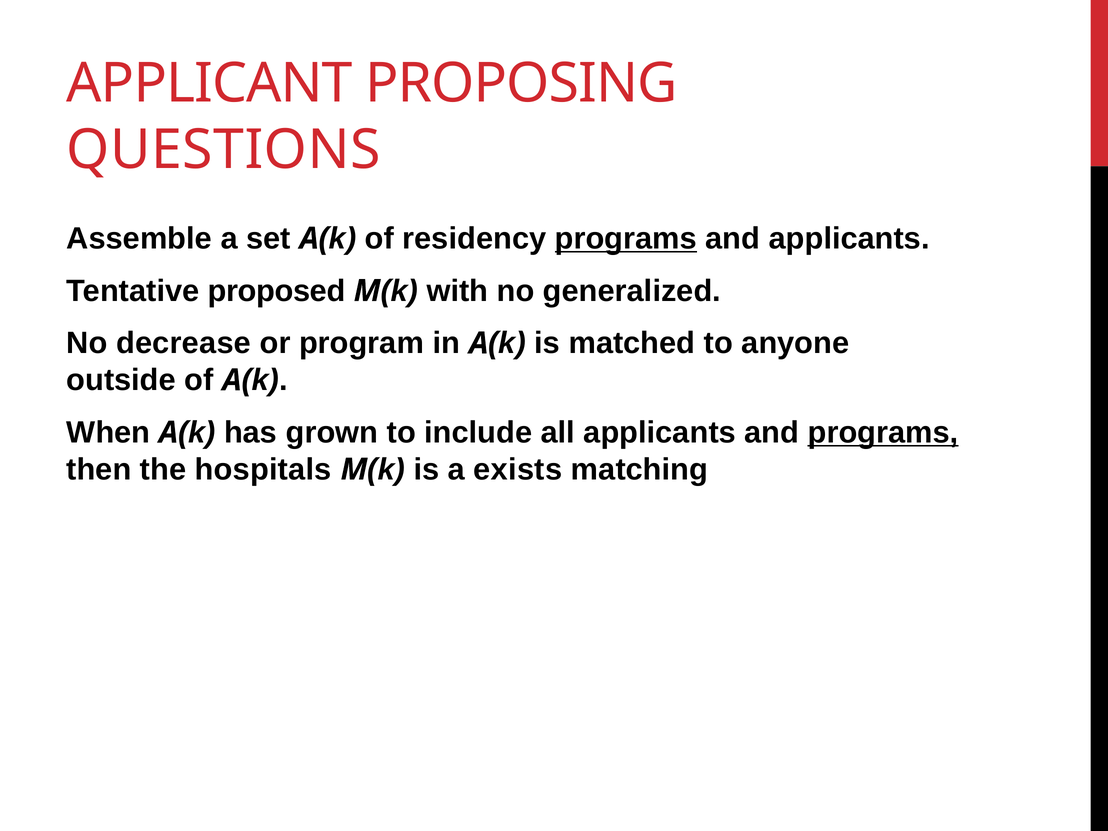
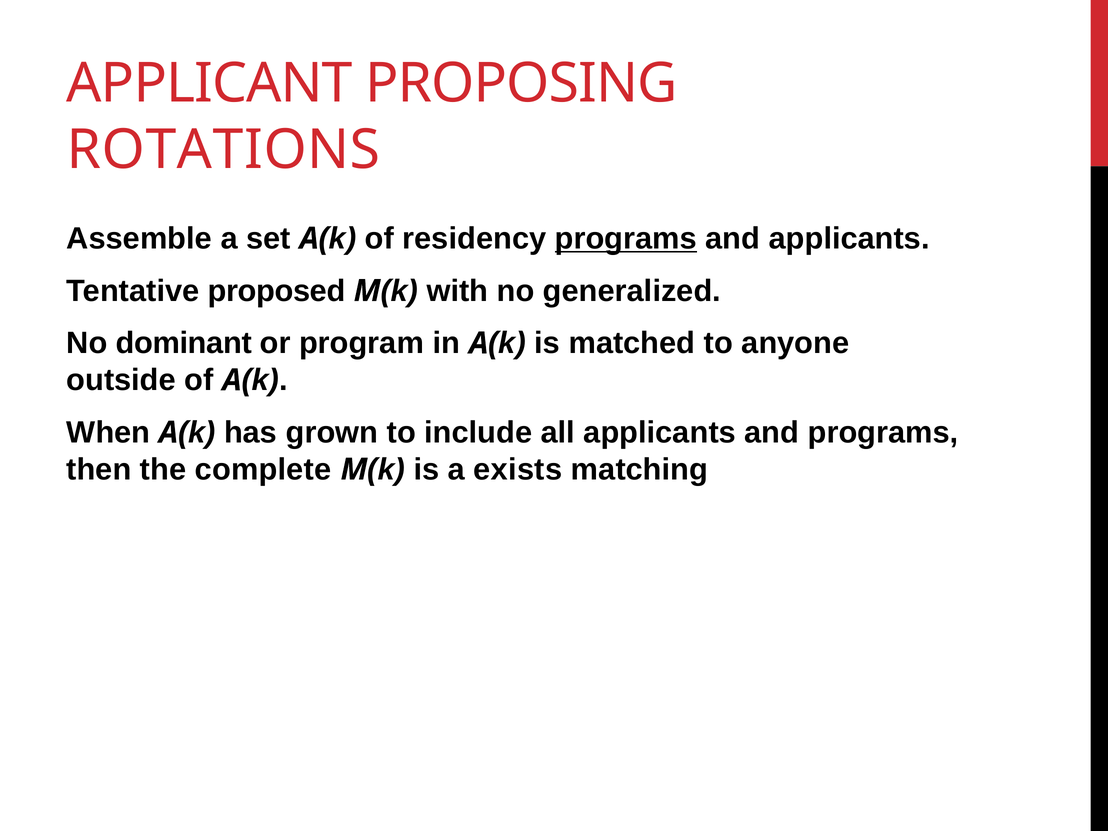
QUESTIONS: QUESTIONS -> ROTATIONS
decrease: decrease -> dominant
programs at (883, 433) underline: present -> none
hospitals: hospitals -> complete
